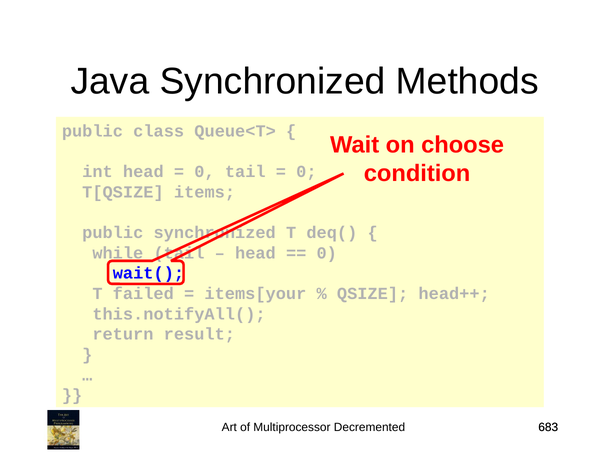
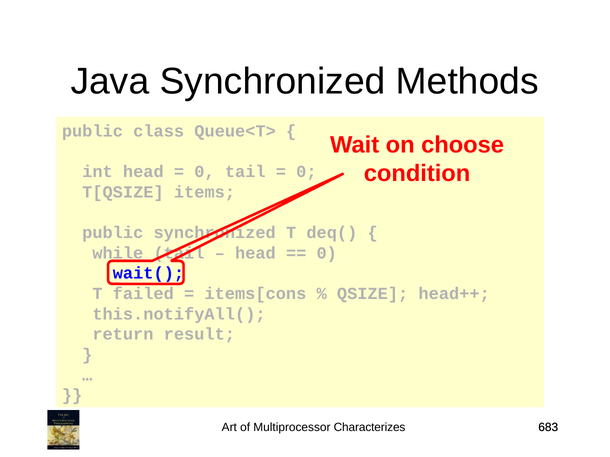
items[your: items[your -> items[cons
Decremented: Decremented -> Characterizes
